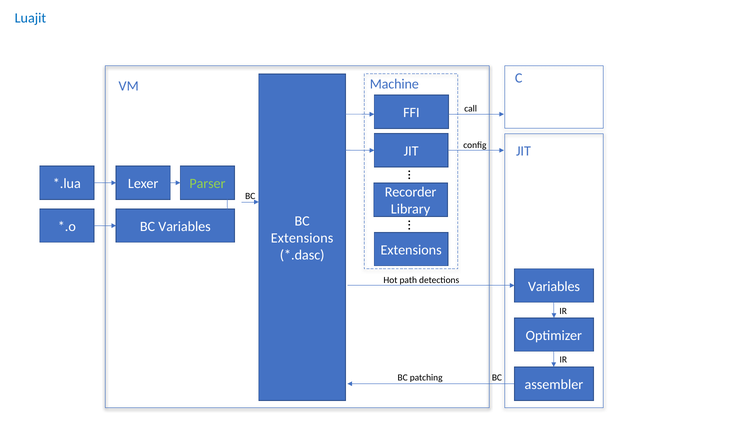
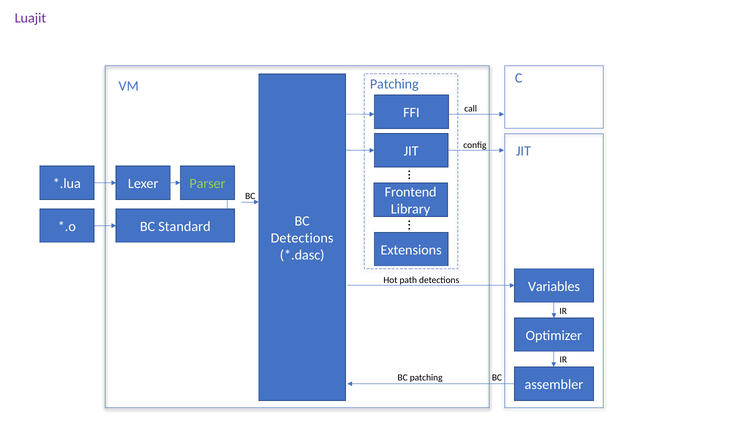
Luajit colour: blue -> purple
Machine at (394, 84): Machine -> Patching
Recorder: Recorder -> Frontend
BC Variables: Variables -> Standard
Extensions at (302, 238): Extensions -> Detections
